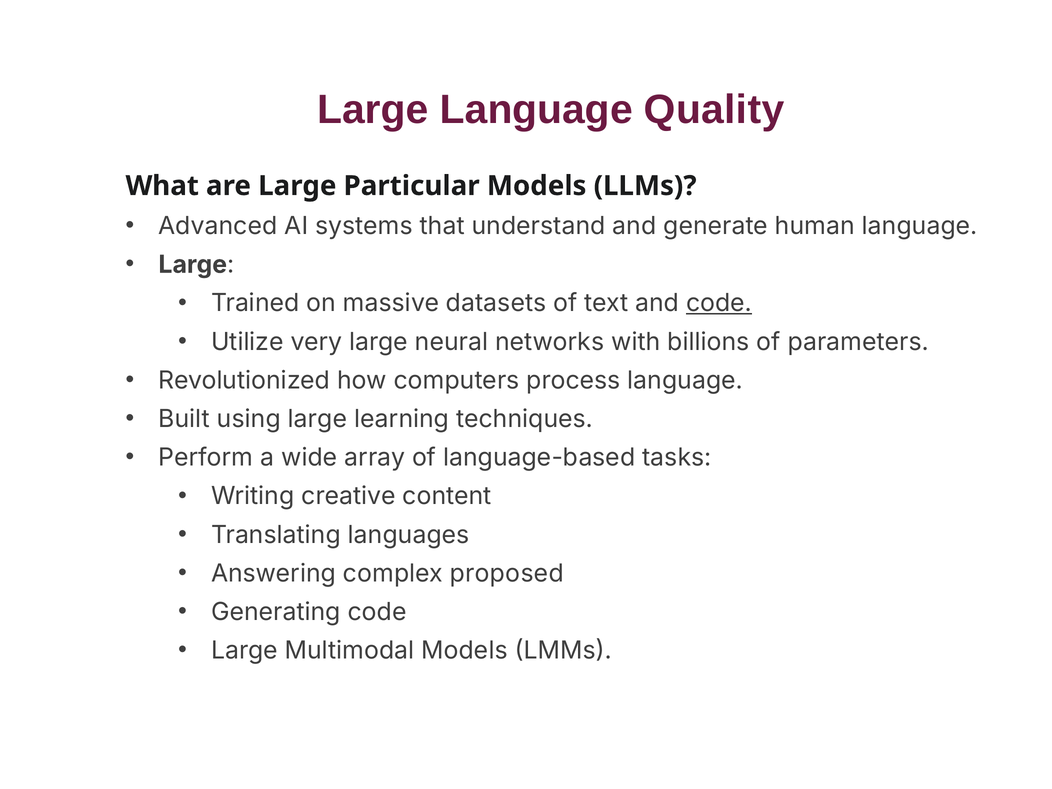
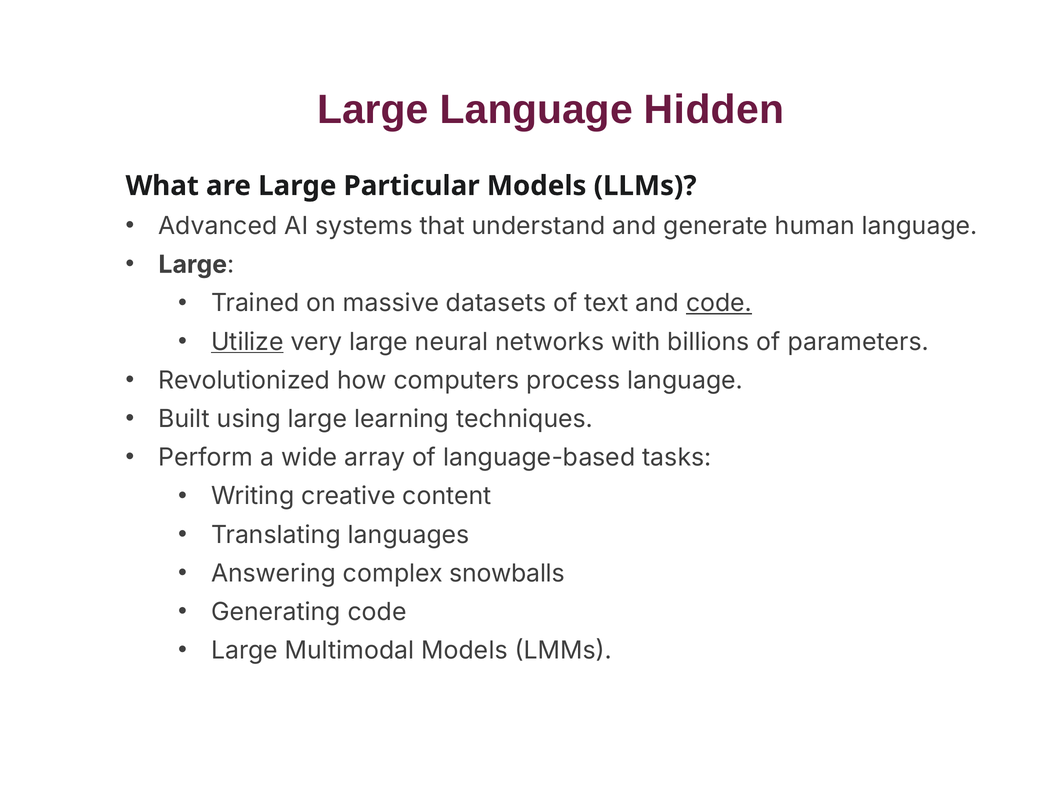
Quality: Quality -> Hidden
Utilize underline: none -> present
proposed: proposed -> snowballs
